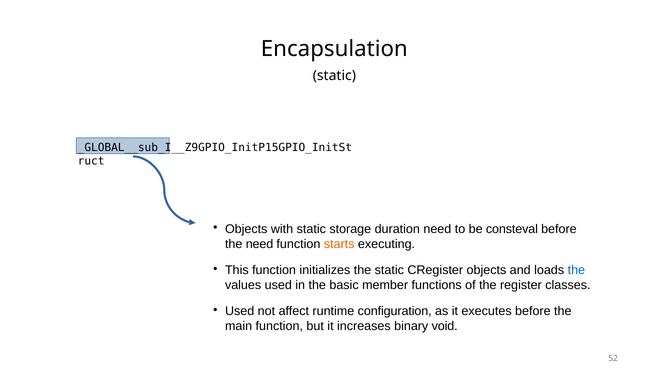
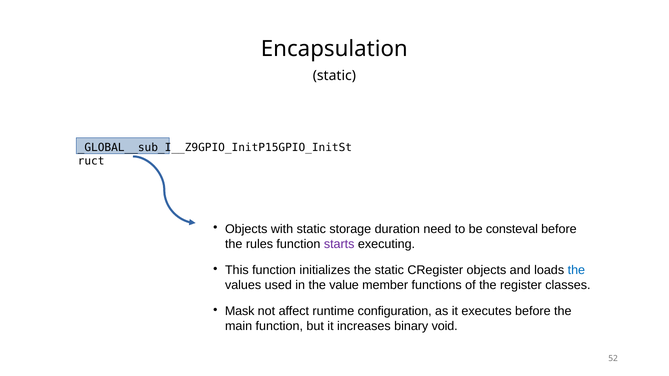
the need: need -> rules
starts colour: orange -> purple
basic: basic -> value
Used at (240, 311): Used -> Mask
